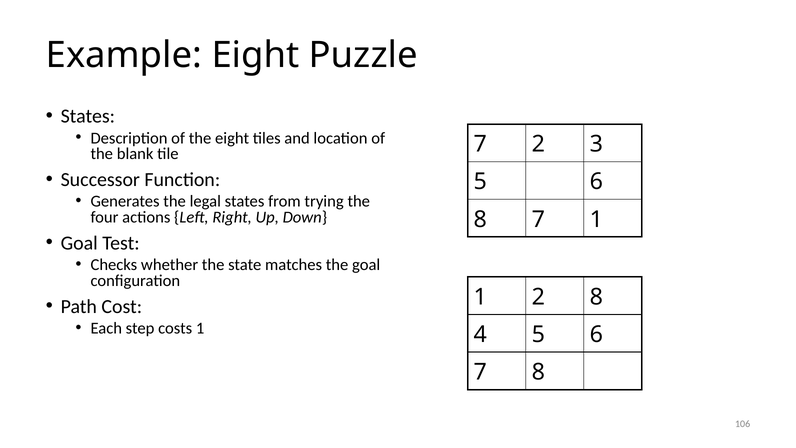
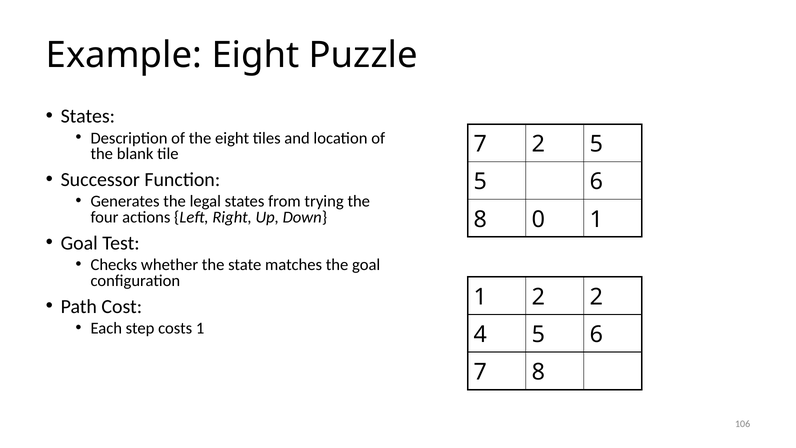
2 3: 3 -> 5
8 7: 7 -> 0
2 8: 8 -> 2
